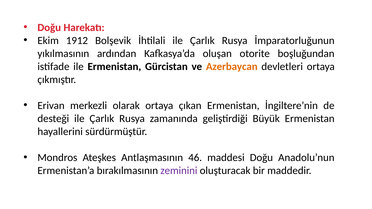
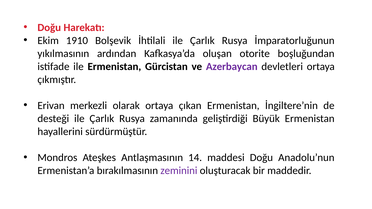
1912: 1912 -> 1910
Azerbaycan colour: orange -> purple
46: 46 -> 14
